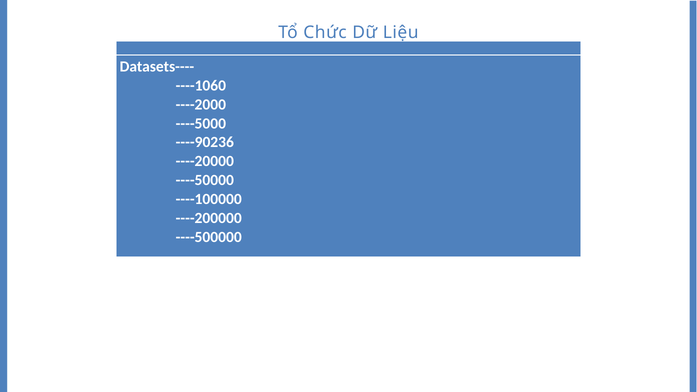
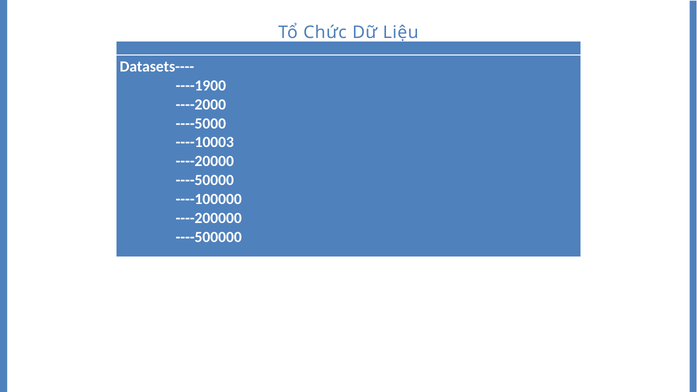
----1060: ----1060 -> ----1900
----90236: ----90236 -> ----10003
